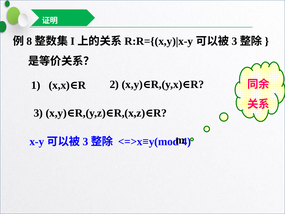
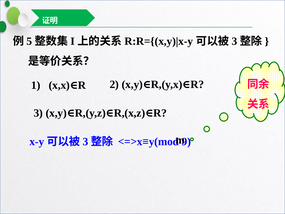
8: 8 -> 5
4: 4 -> 9
